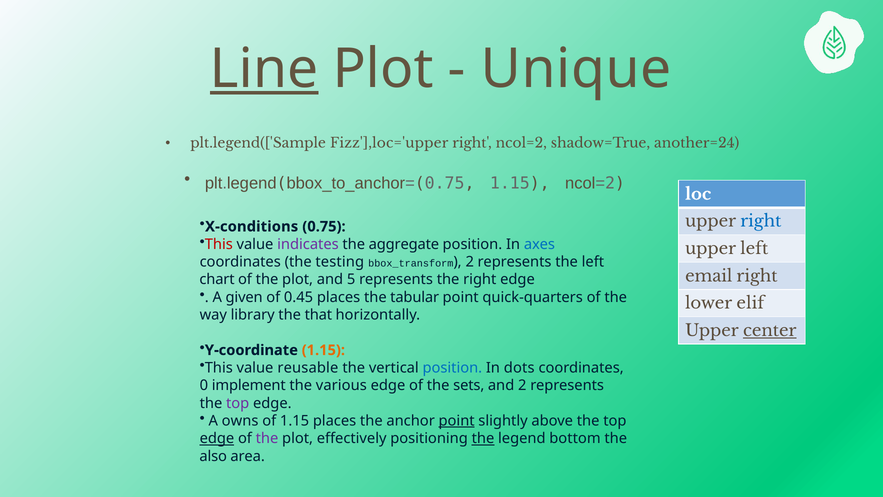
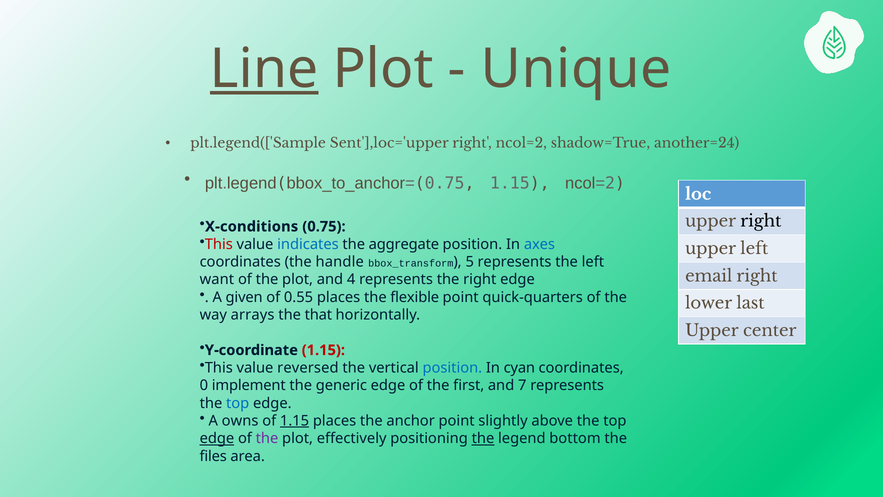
Fizz'],loc='upper: Fizz'],loc='upper -> Sent'],loc='upper
right at (761, 221) colour: blue -> black
indicates colour: purple -> blue
testing: testing -> handle
bbox_transform 2: 2 -> 5
chart: chart -> want
5: 5 -> 4
0.45: 0.45 -> 0.55
tabular: tabular -> flexible
elif: elif -> last
library: library -> arrays
center underline: present -> none
1.15 at (323, 350) colour: orange -> red
reusable: reusable -> reversed
dots: dots -> cyan
various: various -> generic
sets: sets -> first
and 2: 2 -> 7
top at (238, 403) colour: purple -> blue
1.15 at (295, 421) underline: none -> present
point at (457, 421) underline: present -> none
also: also -> files
